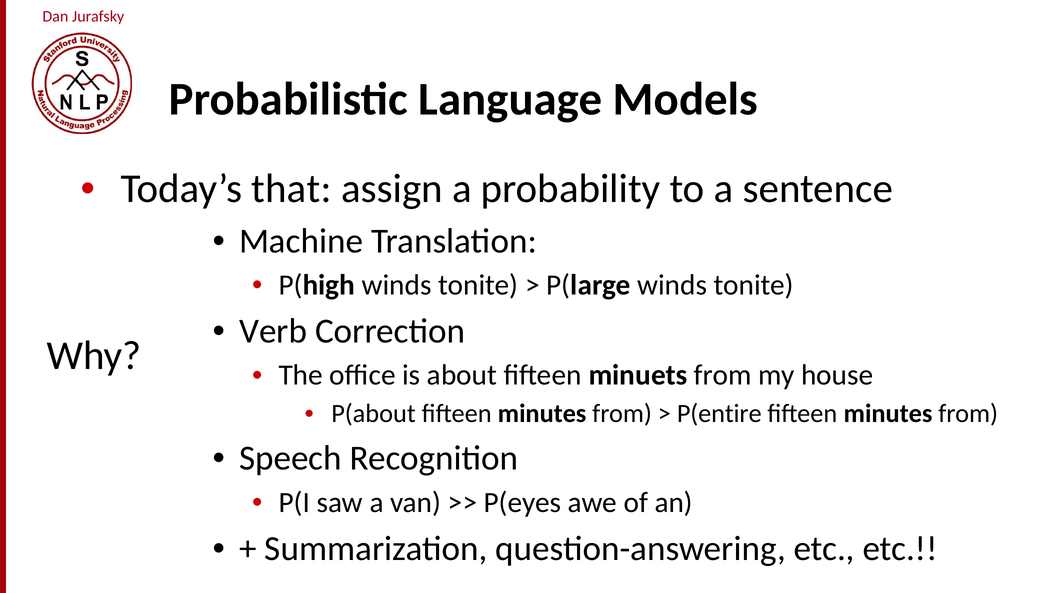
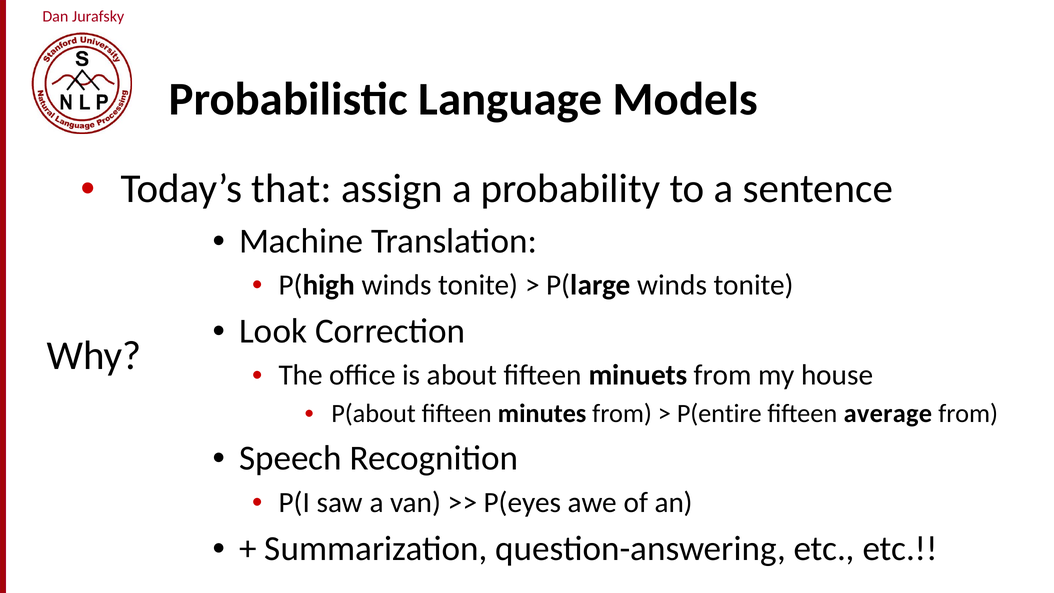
Verb: Verb -> Look
minutes at (888, 414): minutes -> average
